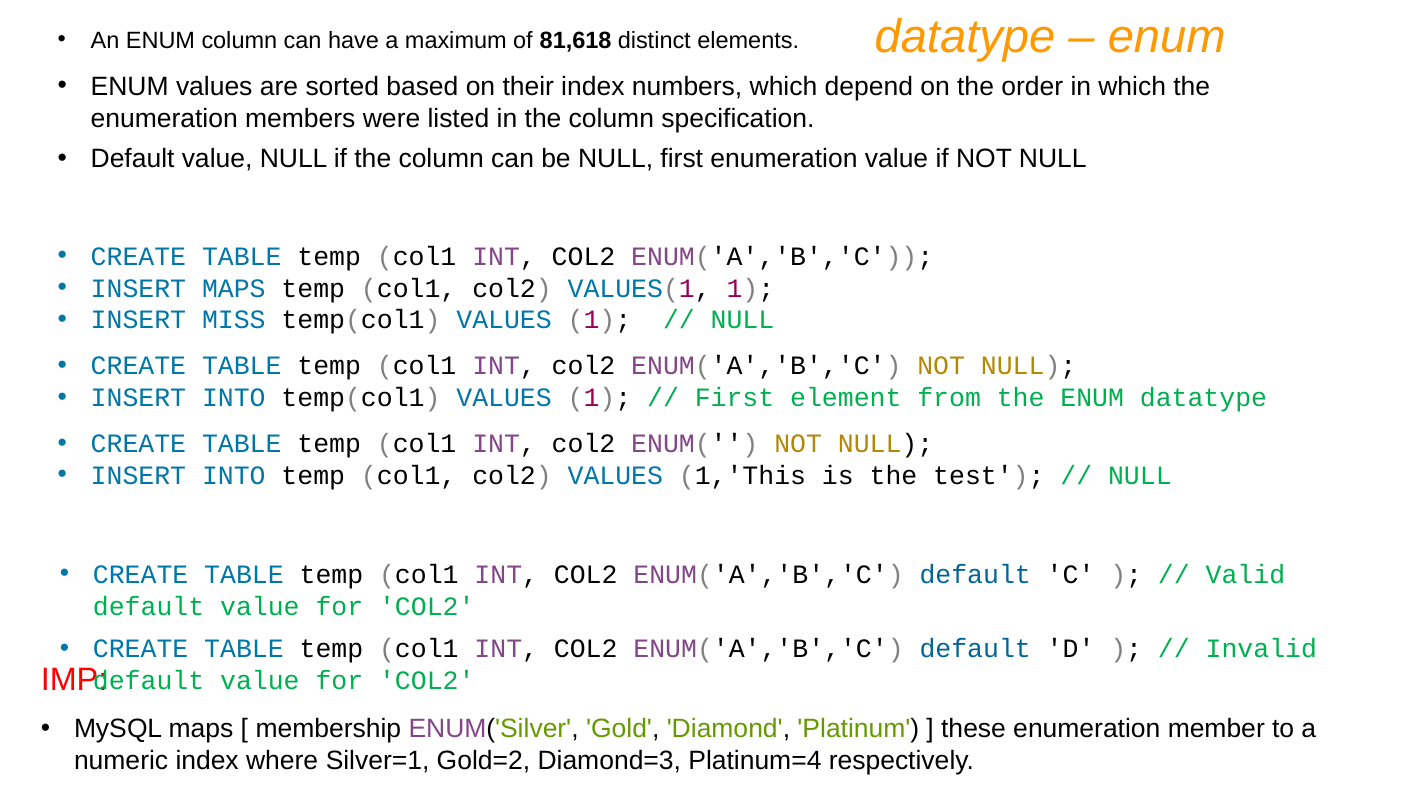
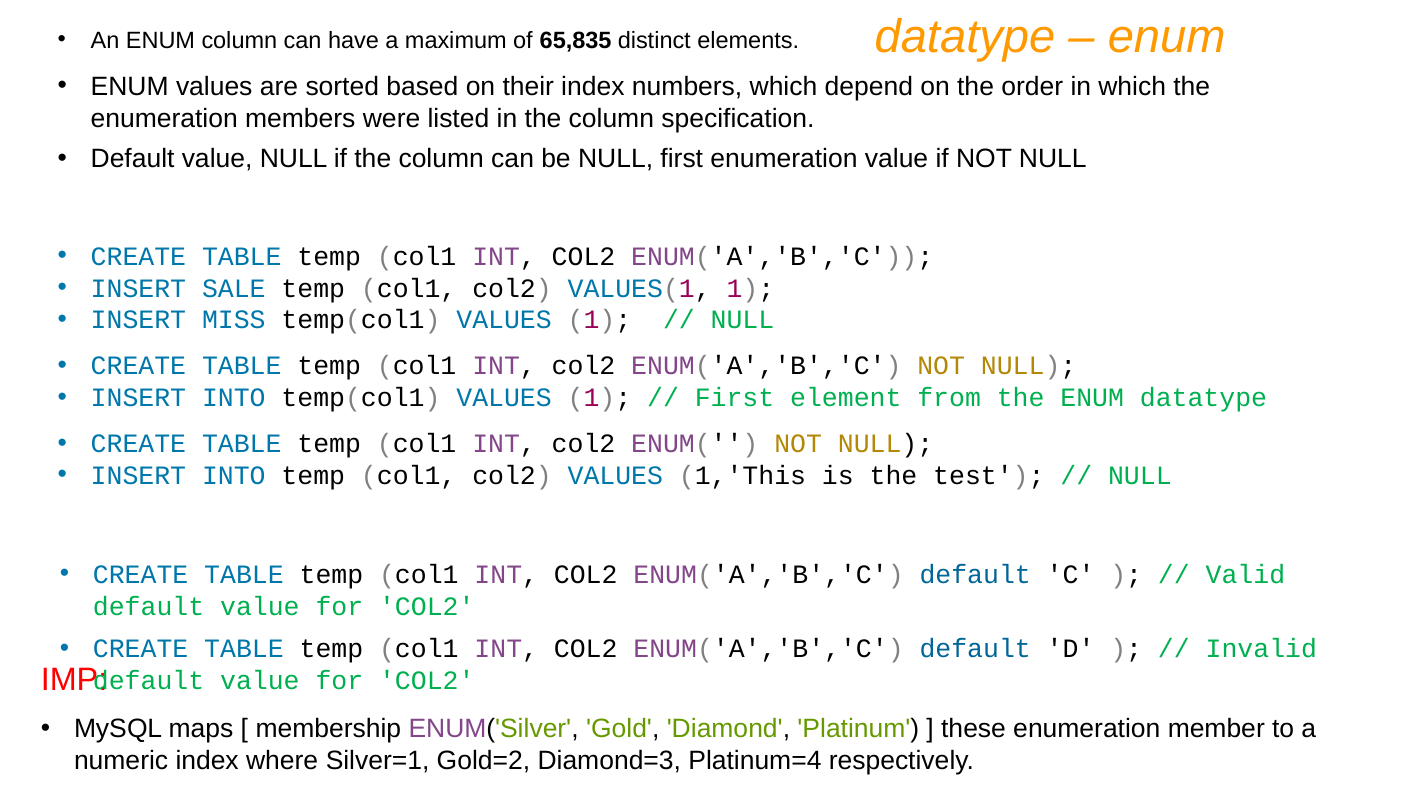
81,618: 81,618 -> 65,835
INSERT MAPS: MAPS -> SALE
